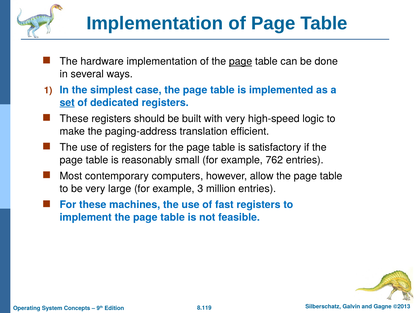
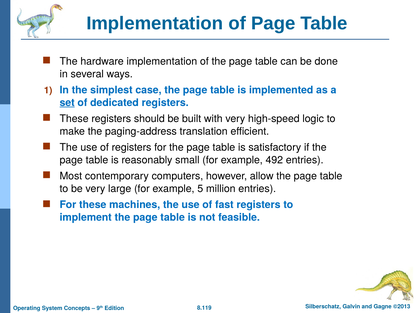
page at (241, 61) underline: present -> none
762: 762 -> 492
3: 3 -> 5
